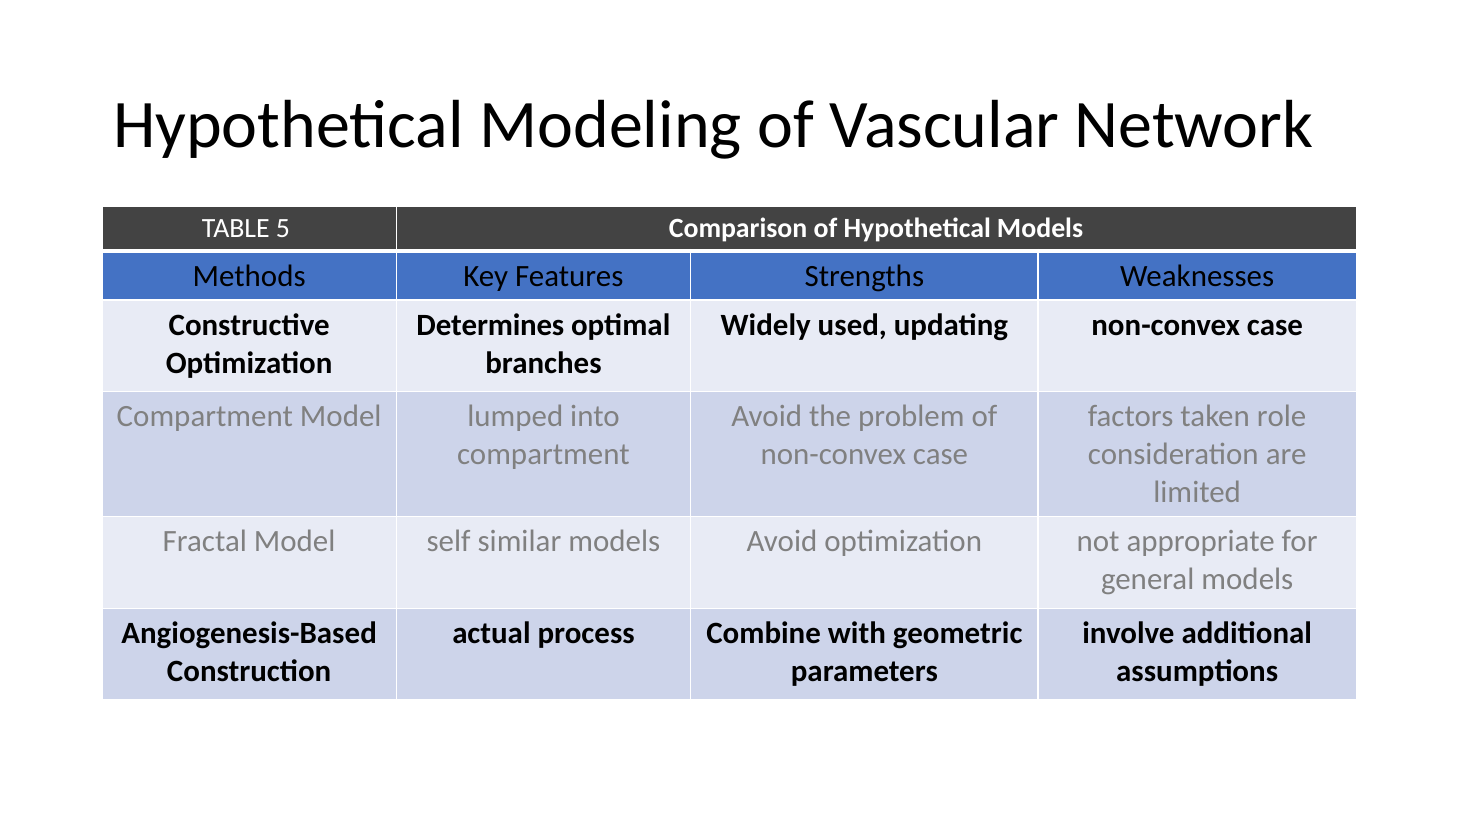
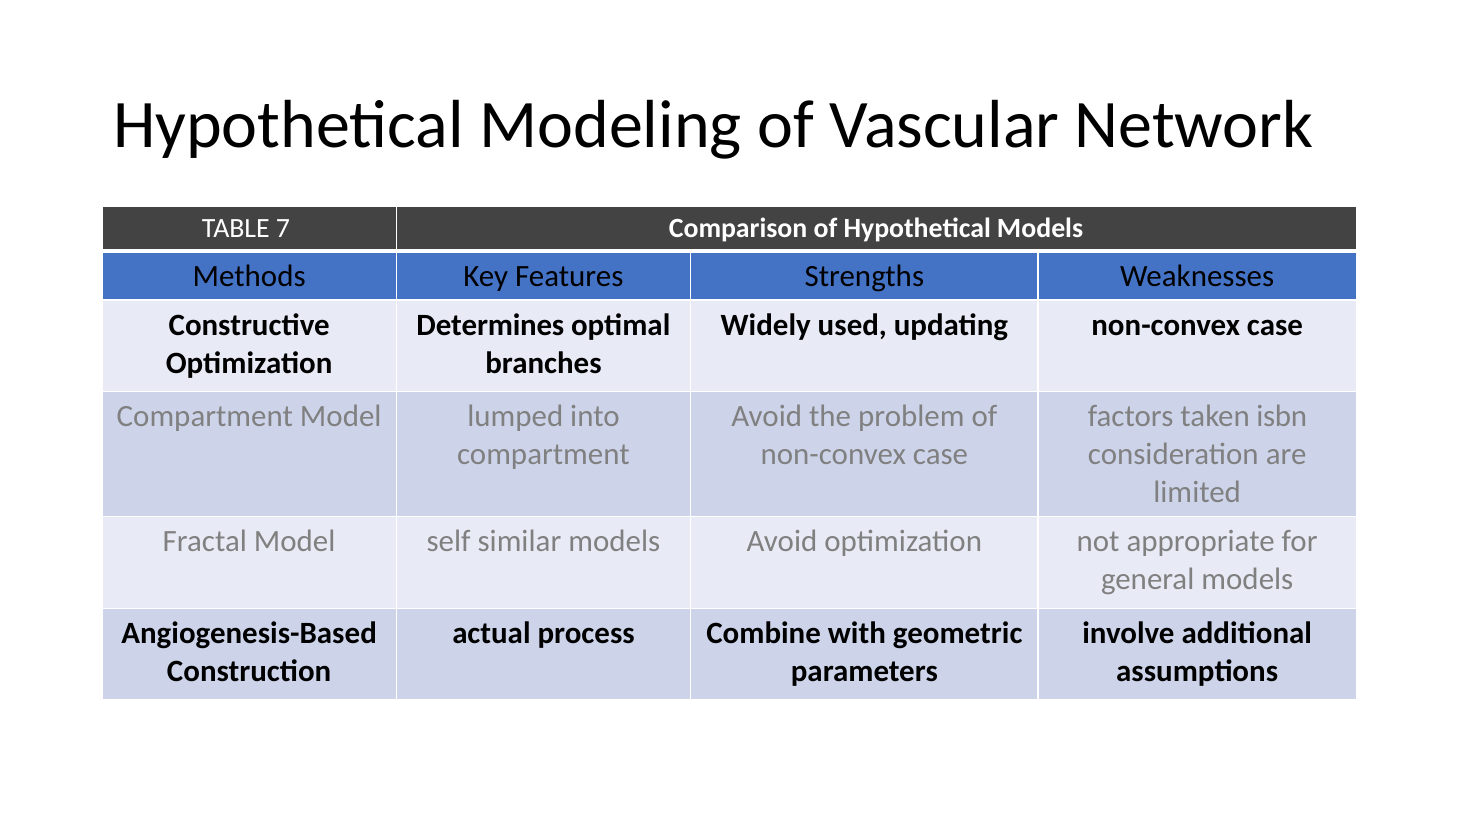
5: 5 -> 7
role: role -> isbn
